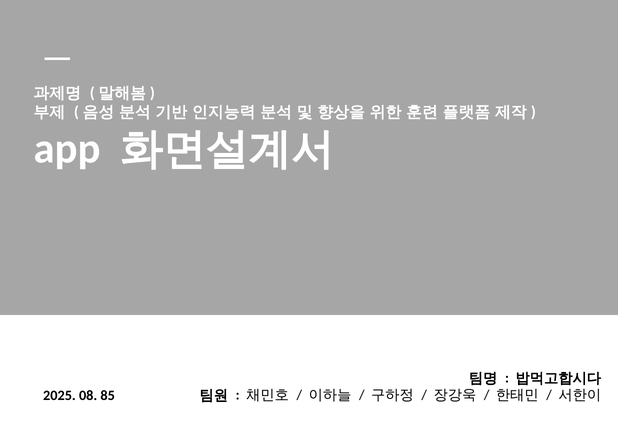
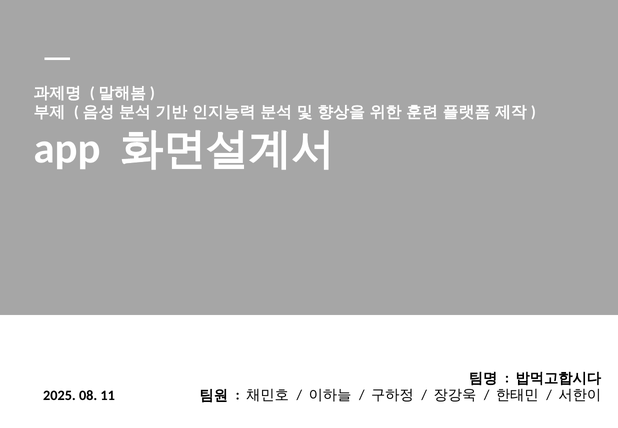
85: 85 -> 11
